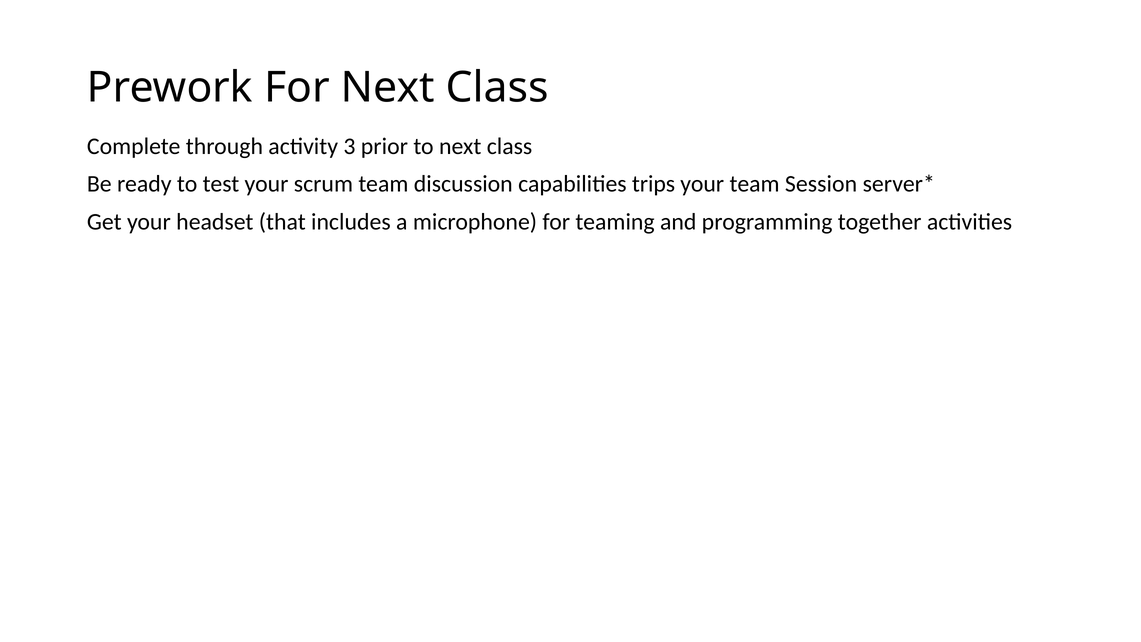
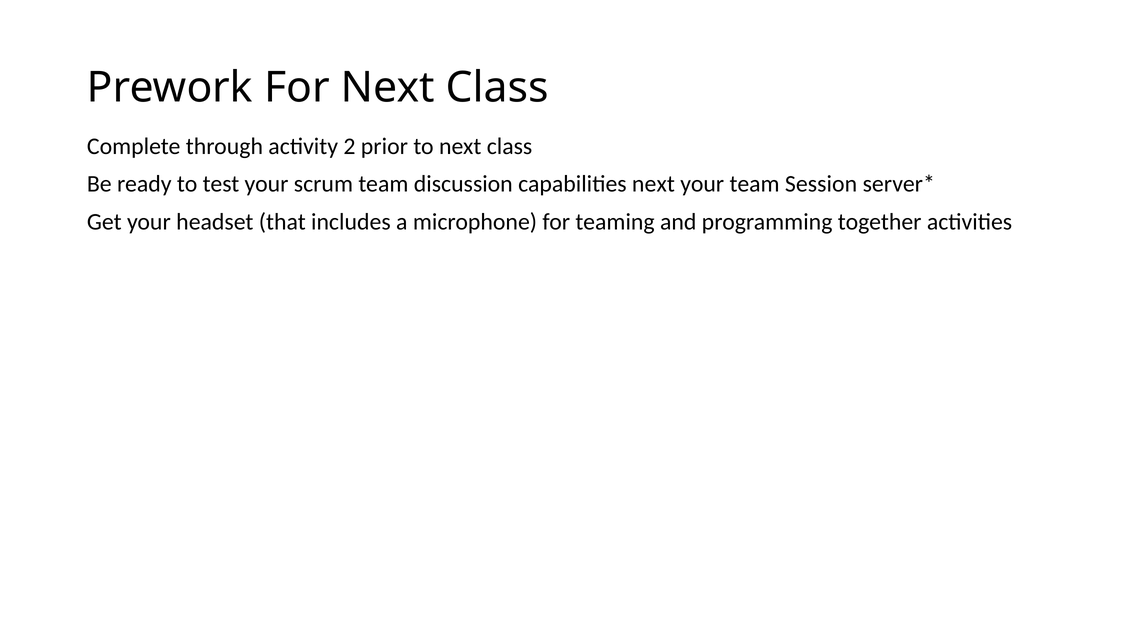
3: 3 -> 2
capabilities trips: trips -> next
